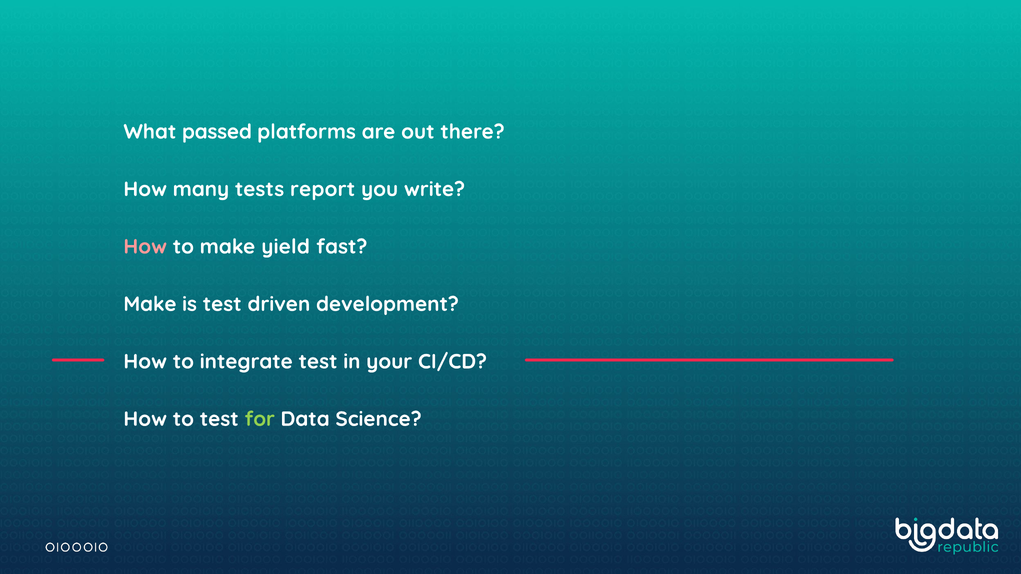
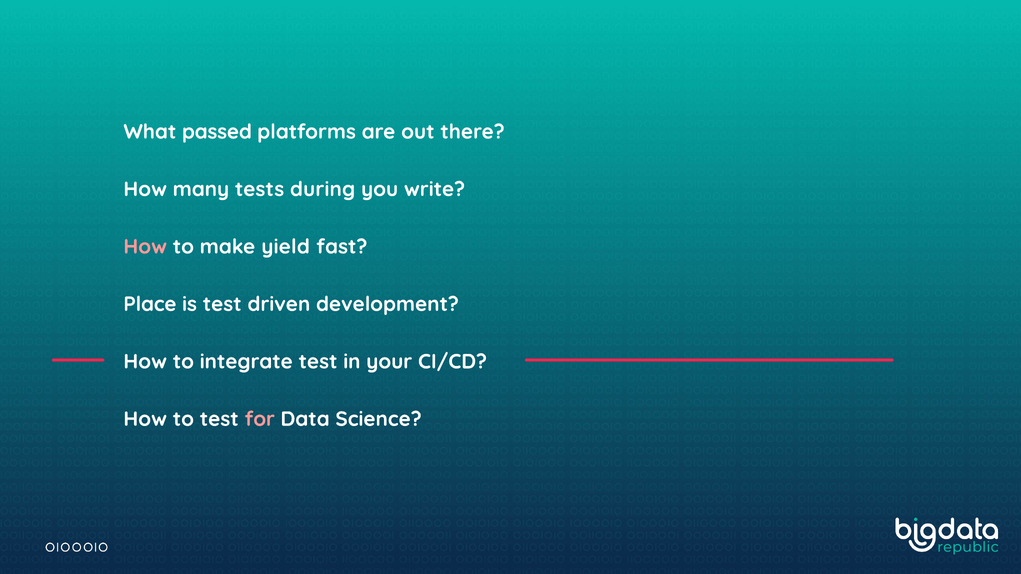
report: report -> during
Make at (150, 304): Make -> Place
for colour: light green -> pink
